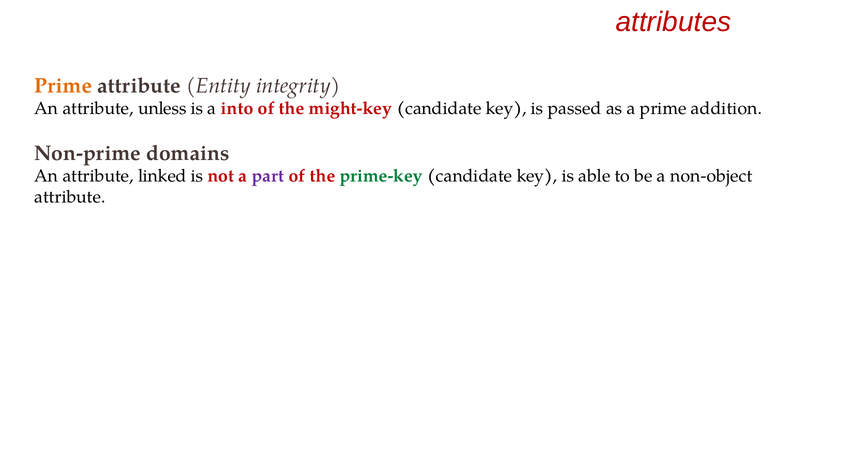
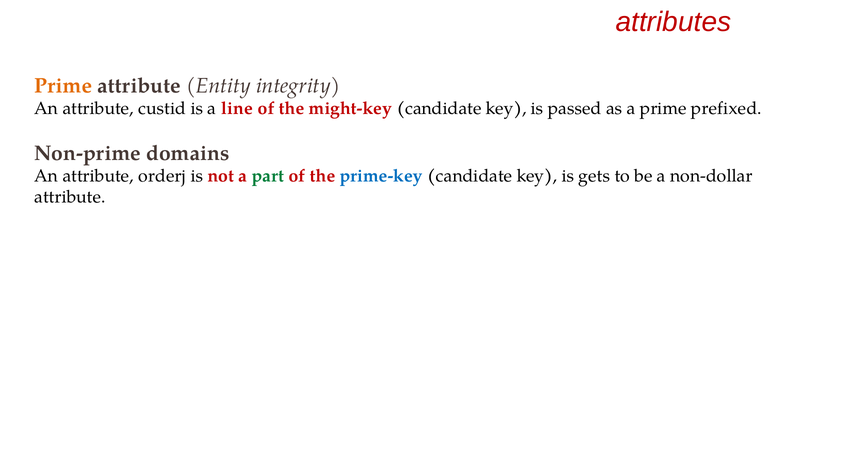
unless: unless -> custid
into: into -> line
addition: addition -> prefixed
linked: linked -> orderj
part colour: purple -> green
prime-key colour: green -> blue
able: able -> gets
non-object: non-object -> non-dollar
